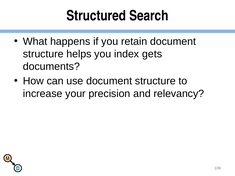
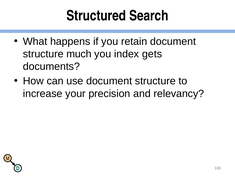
helps: helps -> much
